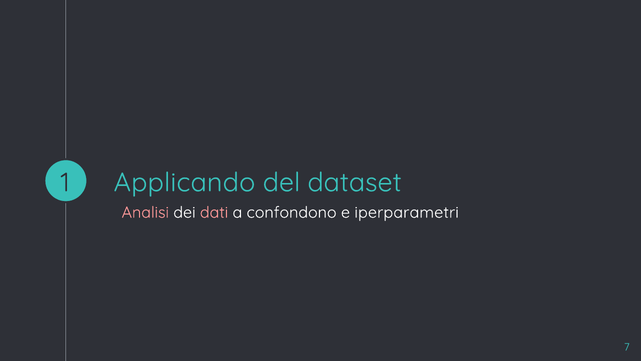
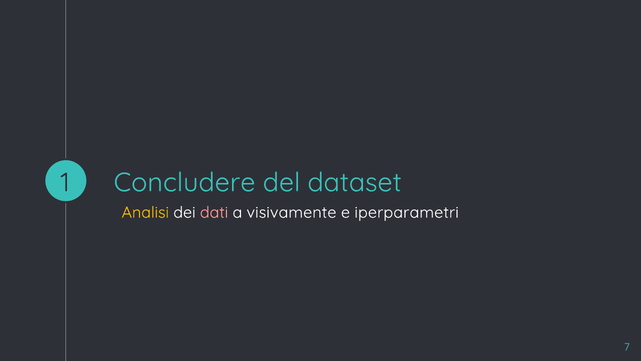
Applicando: Applicando -> Concludere
Analisi colour: pink -> yellow
confondono: confondono -> visivamente
